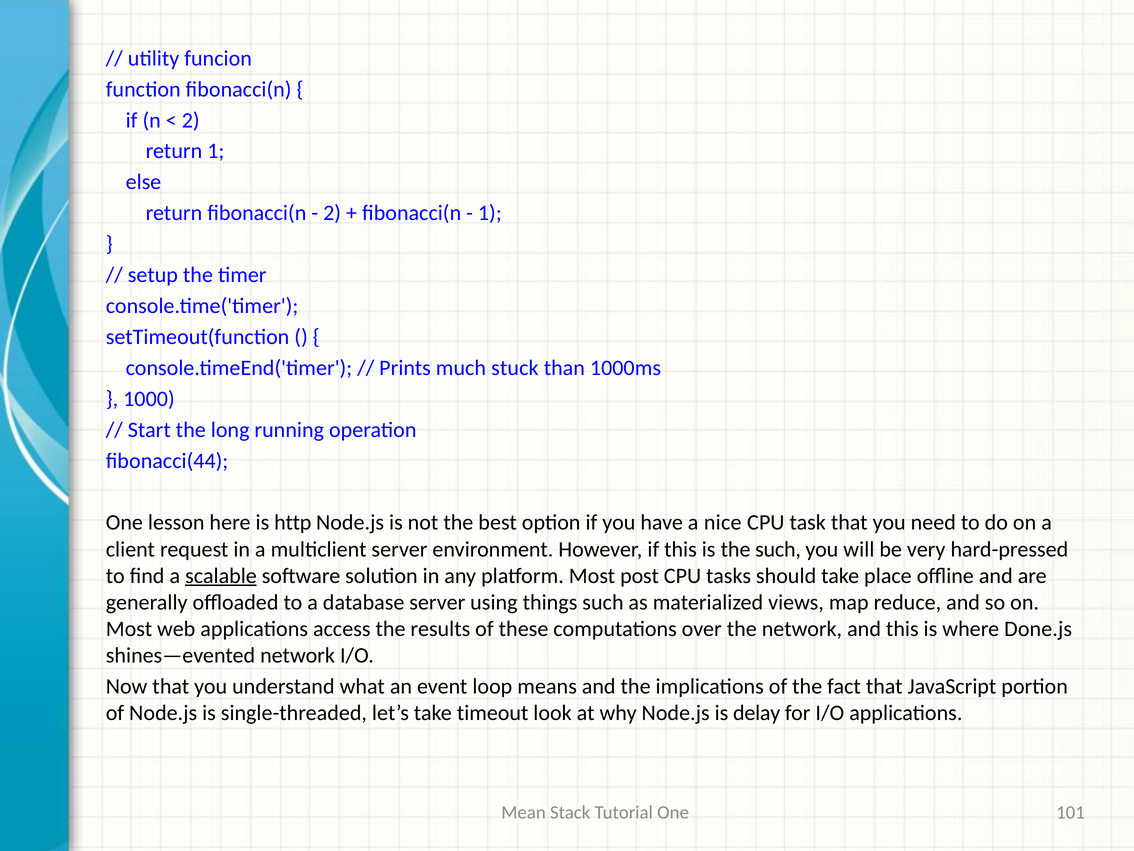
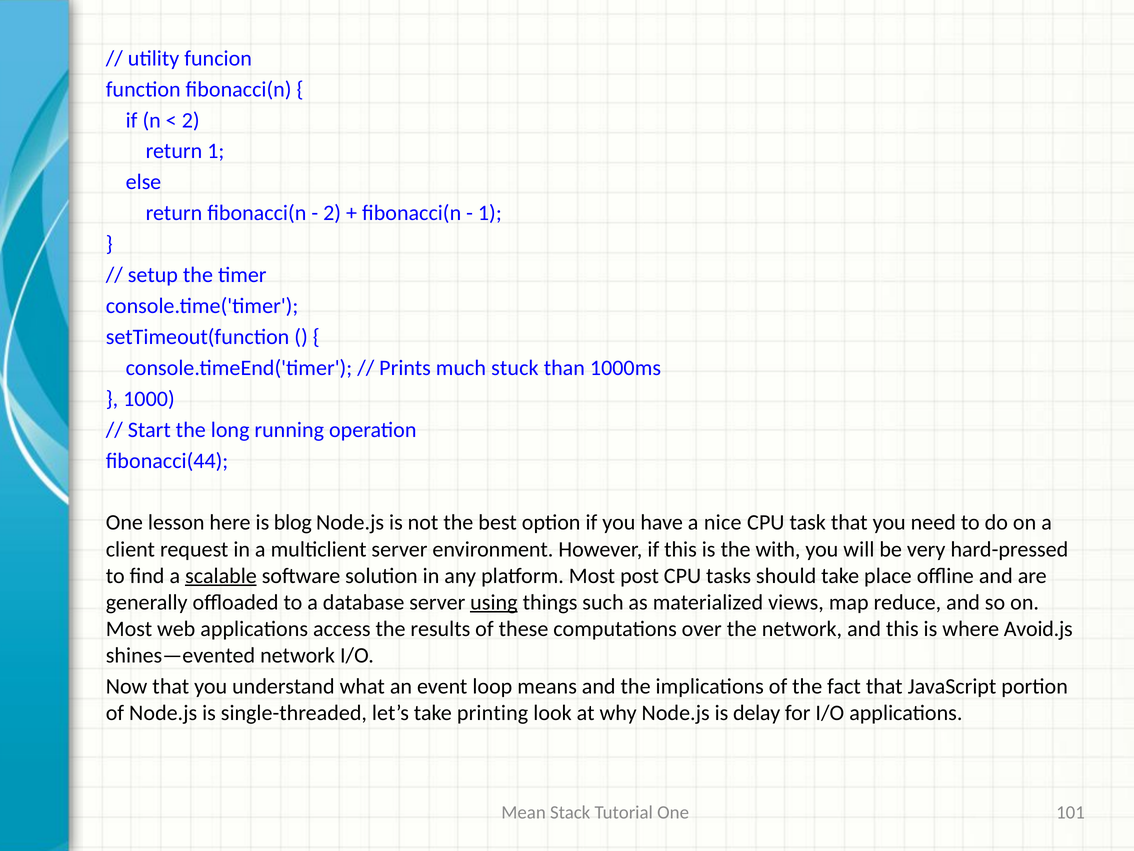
http: http -> blog
the such: such -> with
using underline: none -> present
Done.js: Done.js -> Avoid.js
timeout: timeout -> printing
